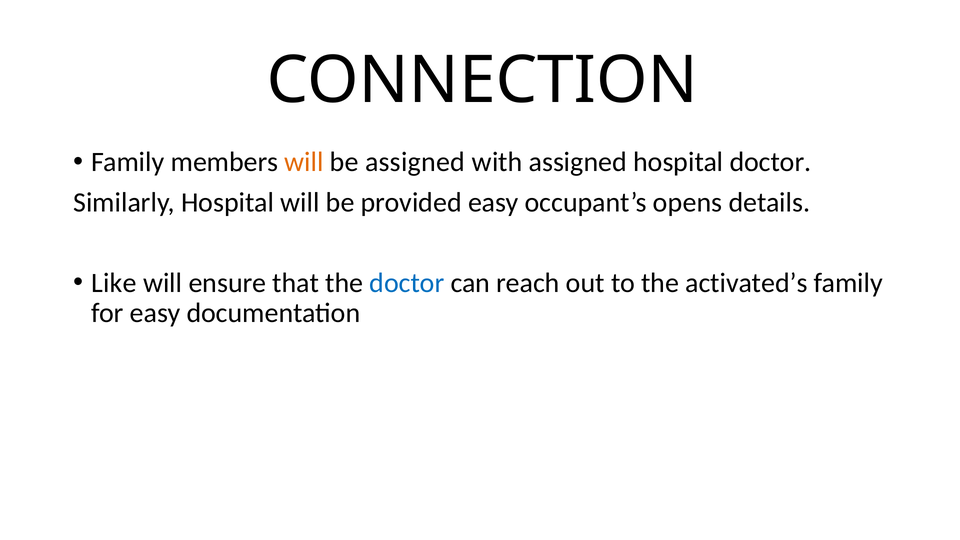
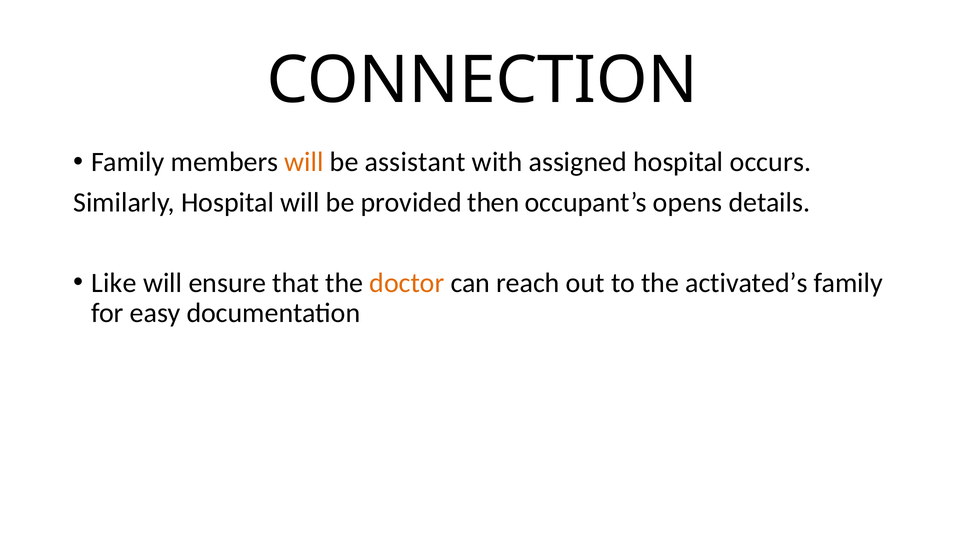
be assigned: assigned -> assistant
hospital doctor: doctor -> occurs
provided easy: easy -> then
doctor at (407, 283) colour: blue -> orange
